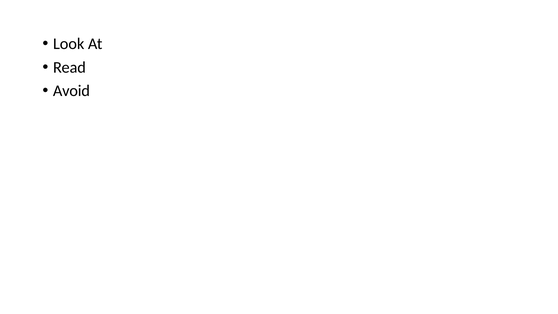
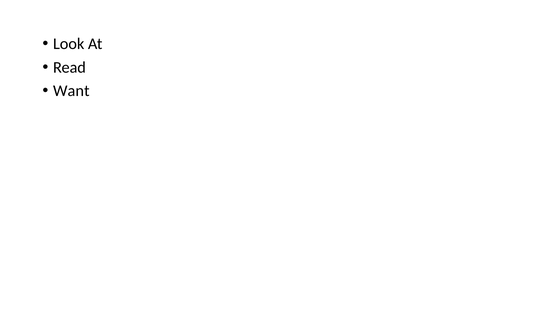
Avoid: Avoid -> Want
